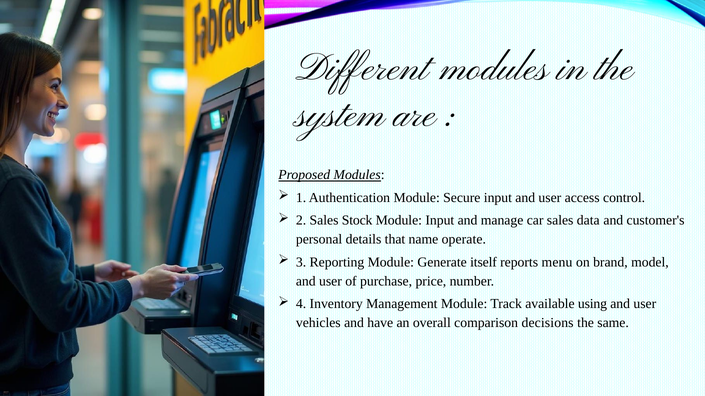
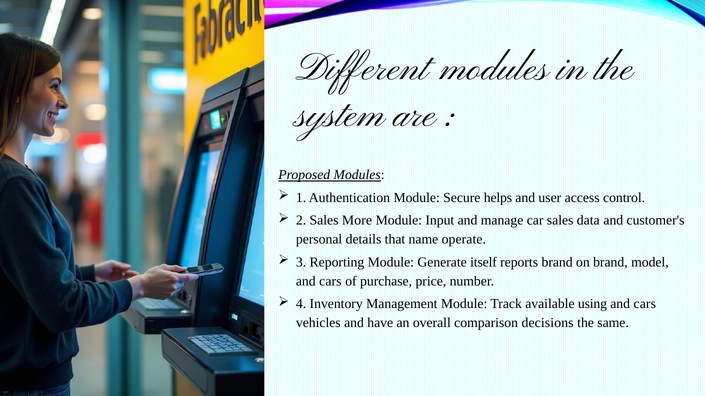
Secure input: input -> helps
Stock: Stock -> More
reports menu: menu -> brand
user at (330, 281): user -> cars
user at (645, 304): user -> cars
